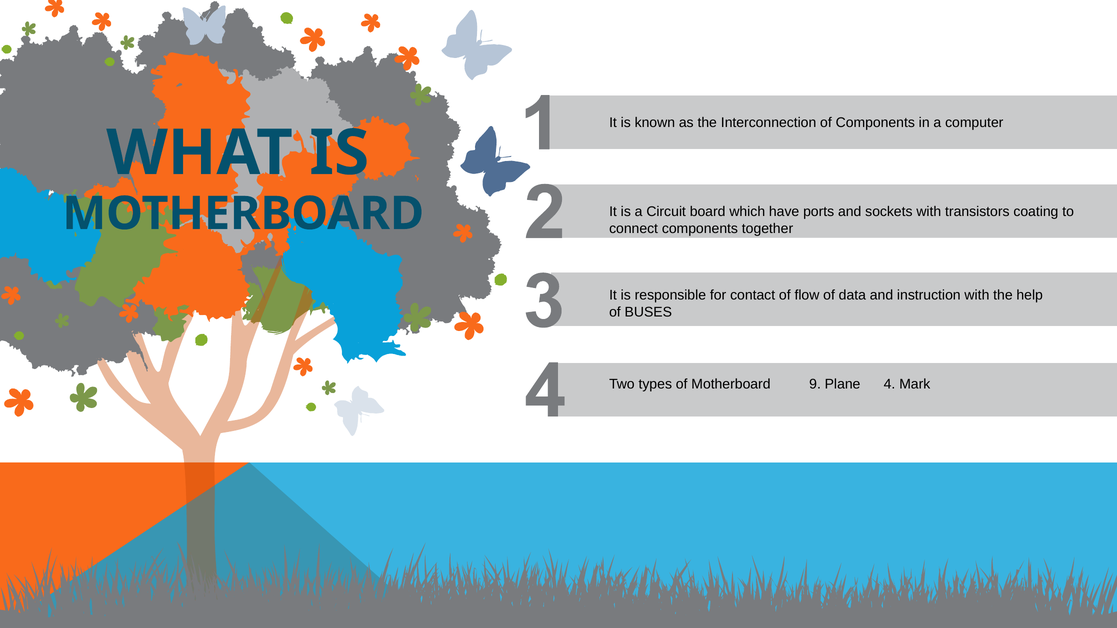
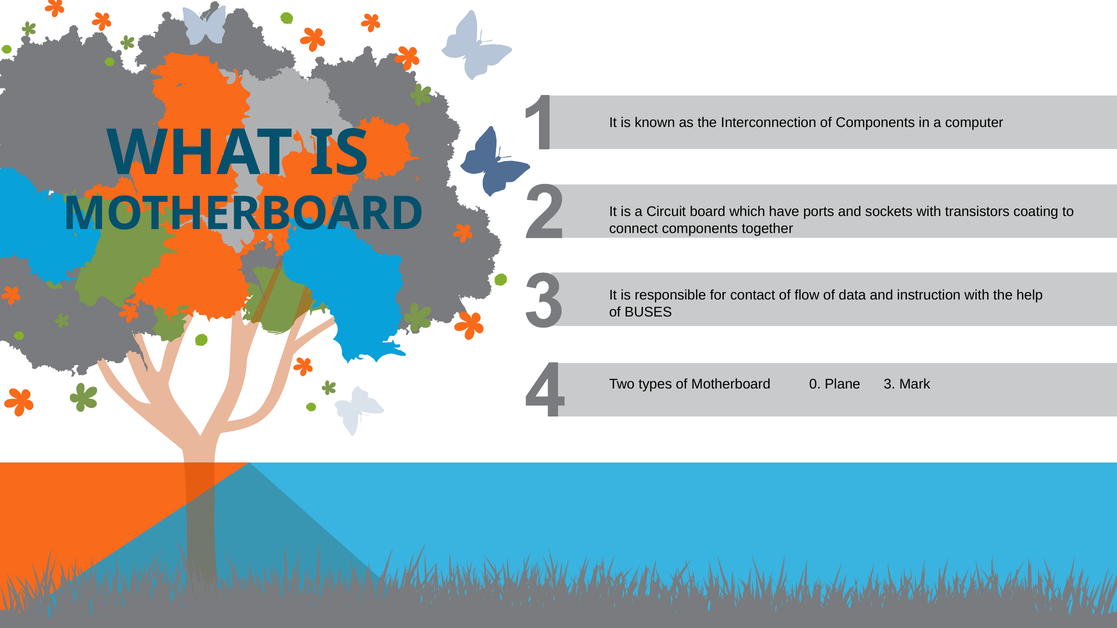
9: 9 -> 0
4: 4 -> 3
